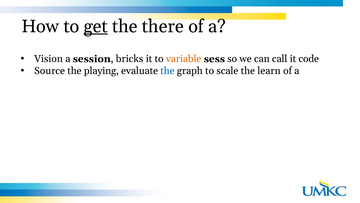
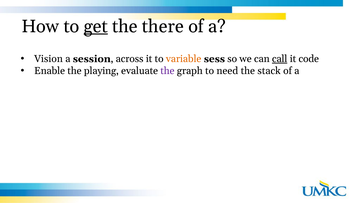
bricks: bricks -> across
call underline: none -> present
Source: Source -> Enable
the at (167, 71) colour: blue -> purple
scale: scale -> need
learn: learn -> stack
